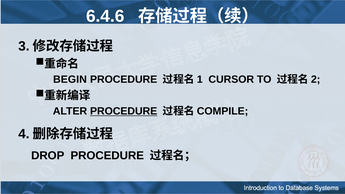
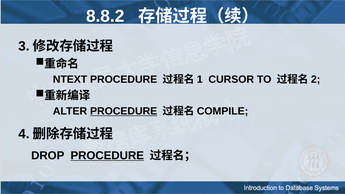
6.4.6: 6.4.6 -> 8.8.2
BEGIN: BEGIN -> NTEXT
PROCEDURE at (107, 156) underline: none -> present
